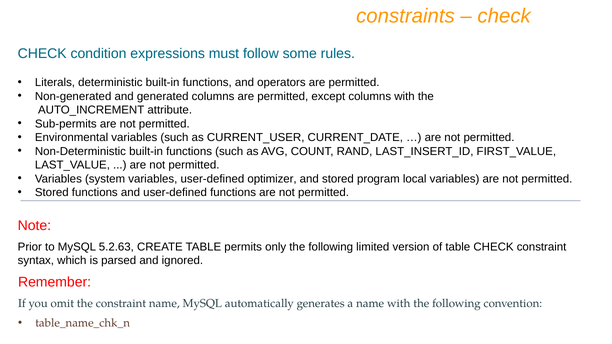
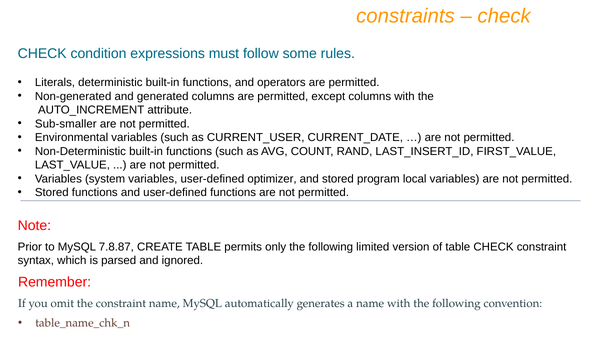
Sub-permits: Sub-permits -> Sub-smaller
5.2.63: 5.2.63 -> 7.8.87
